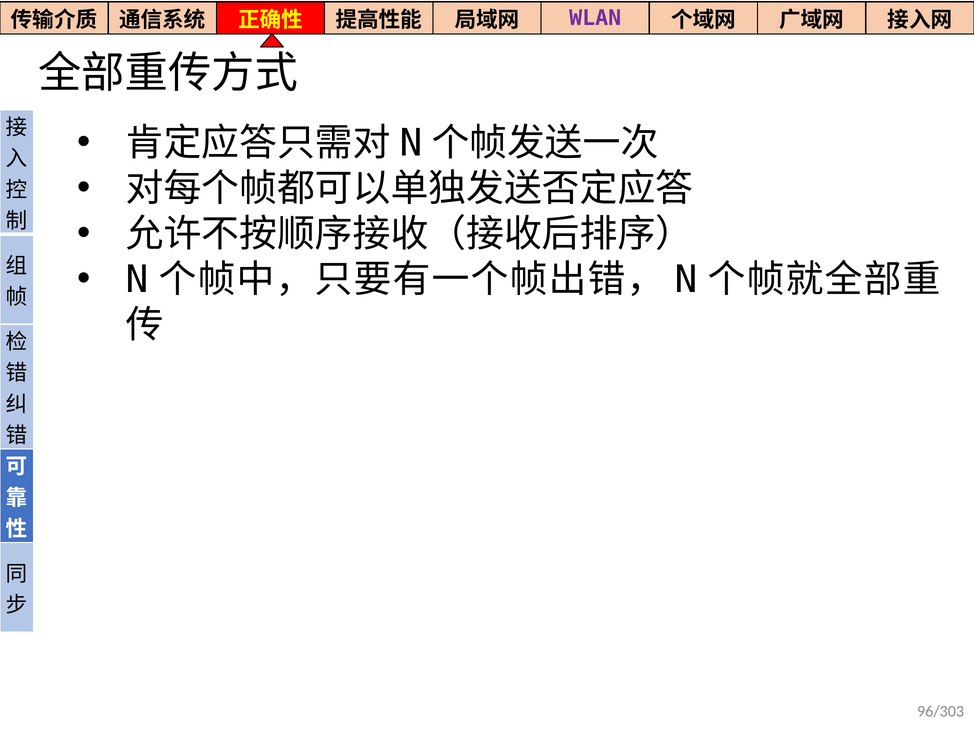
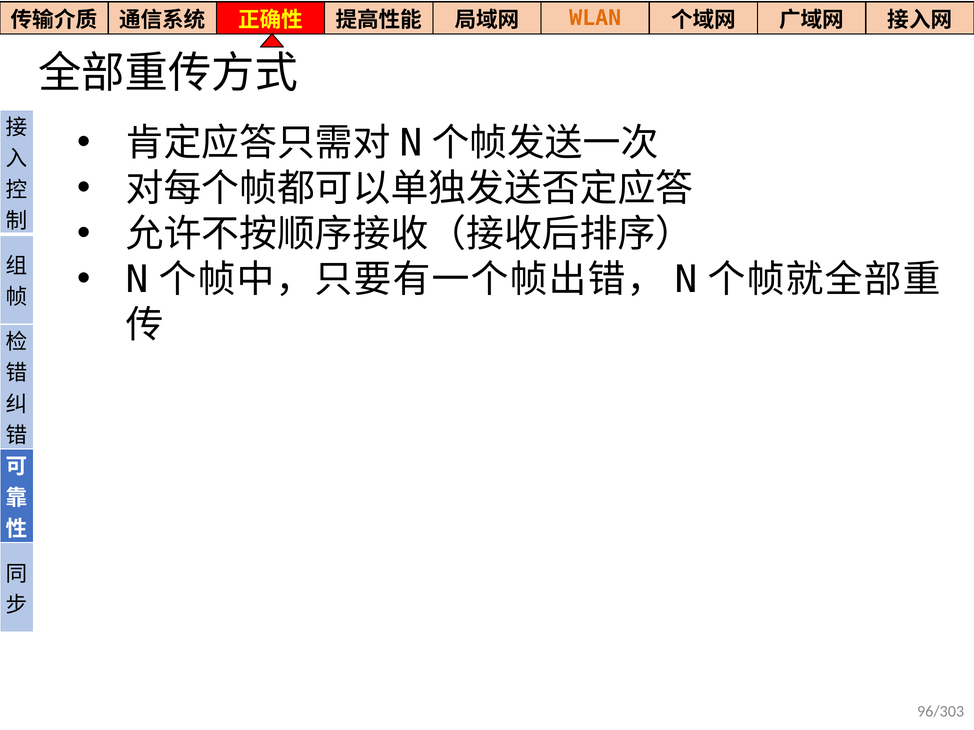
WLAN colour: purple -> orange
